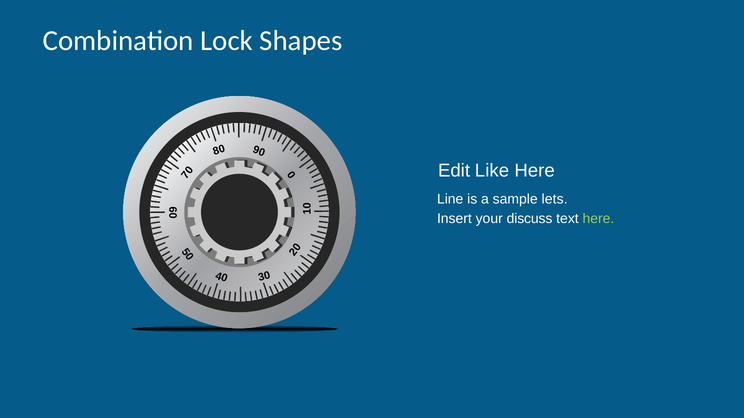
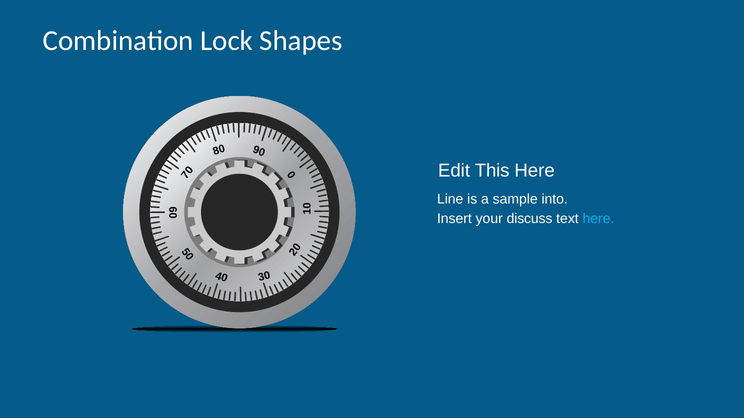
Like: Like -> This
lets: lets -> into
here at (598, 219) colour: light green -> light blue
